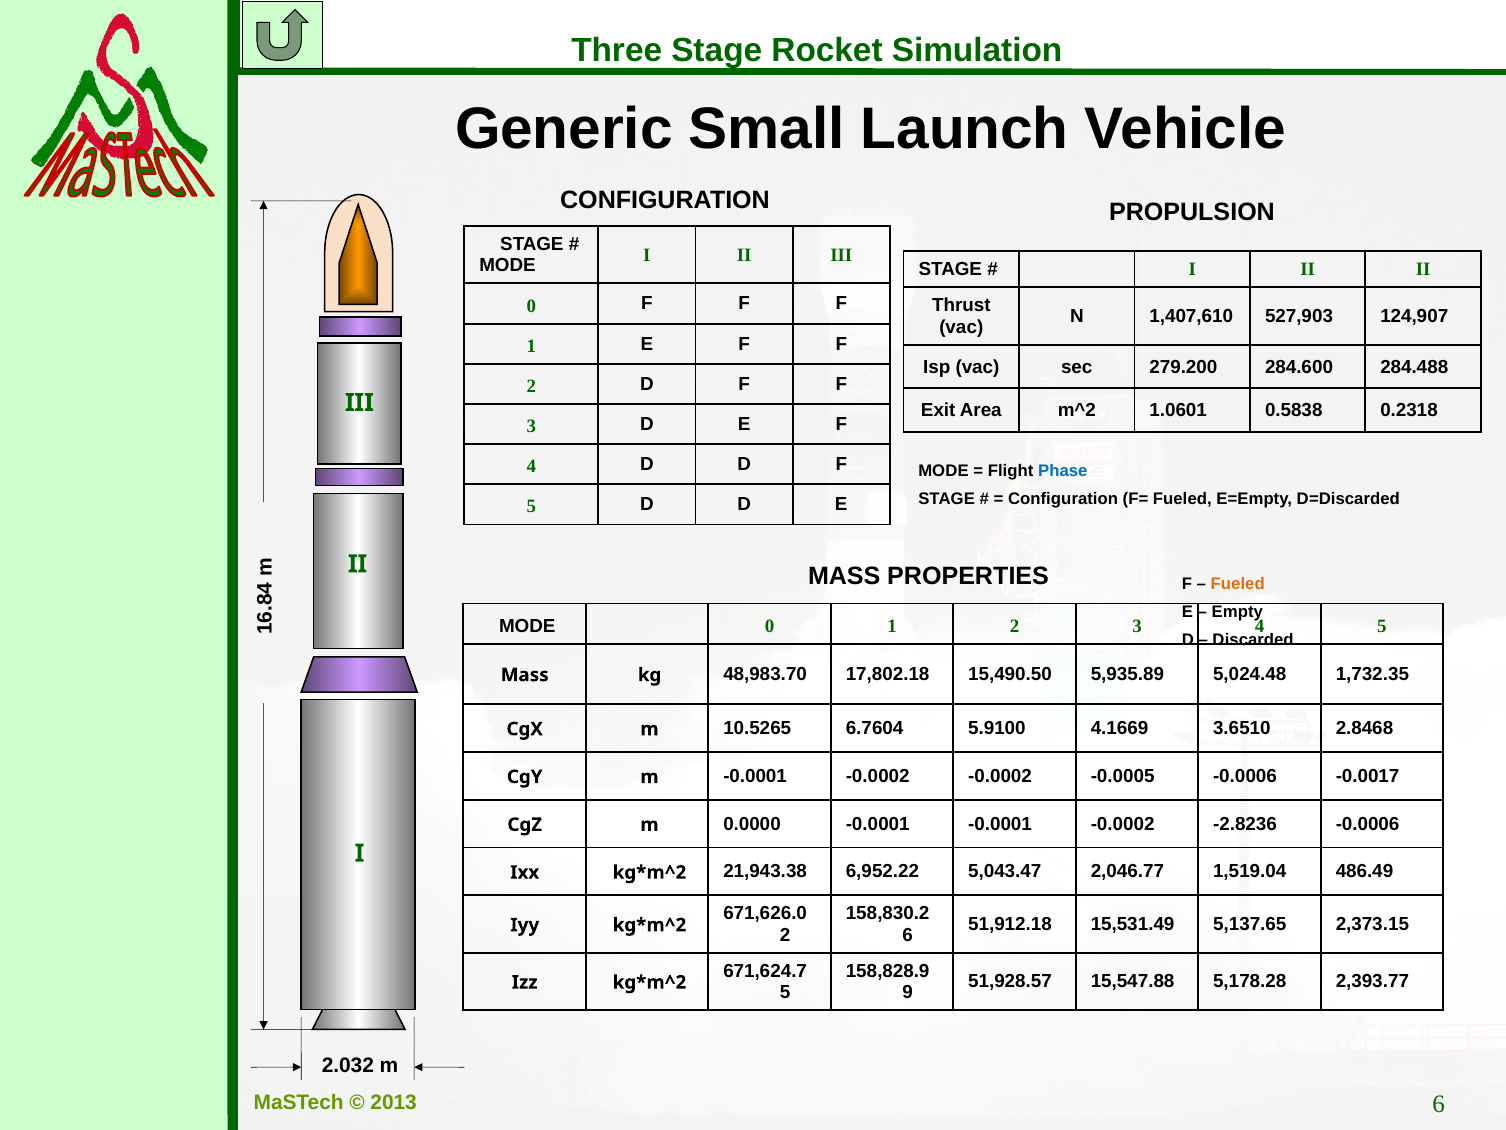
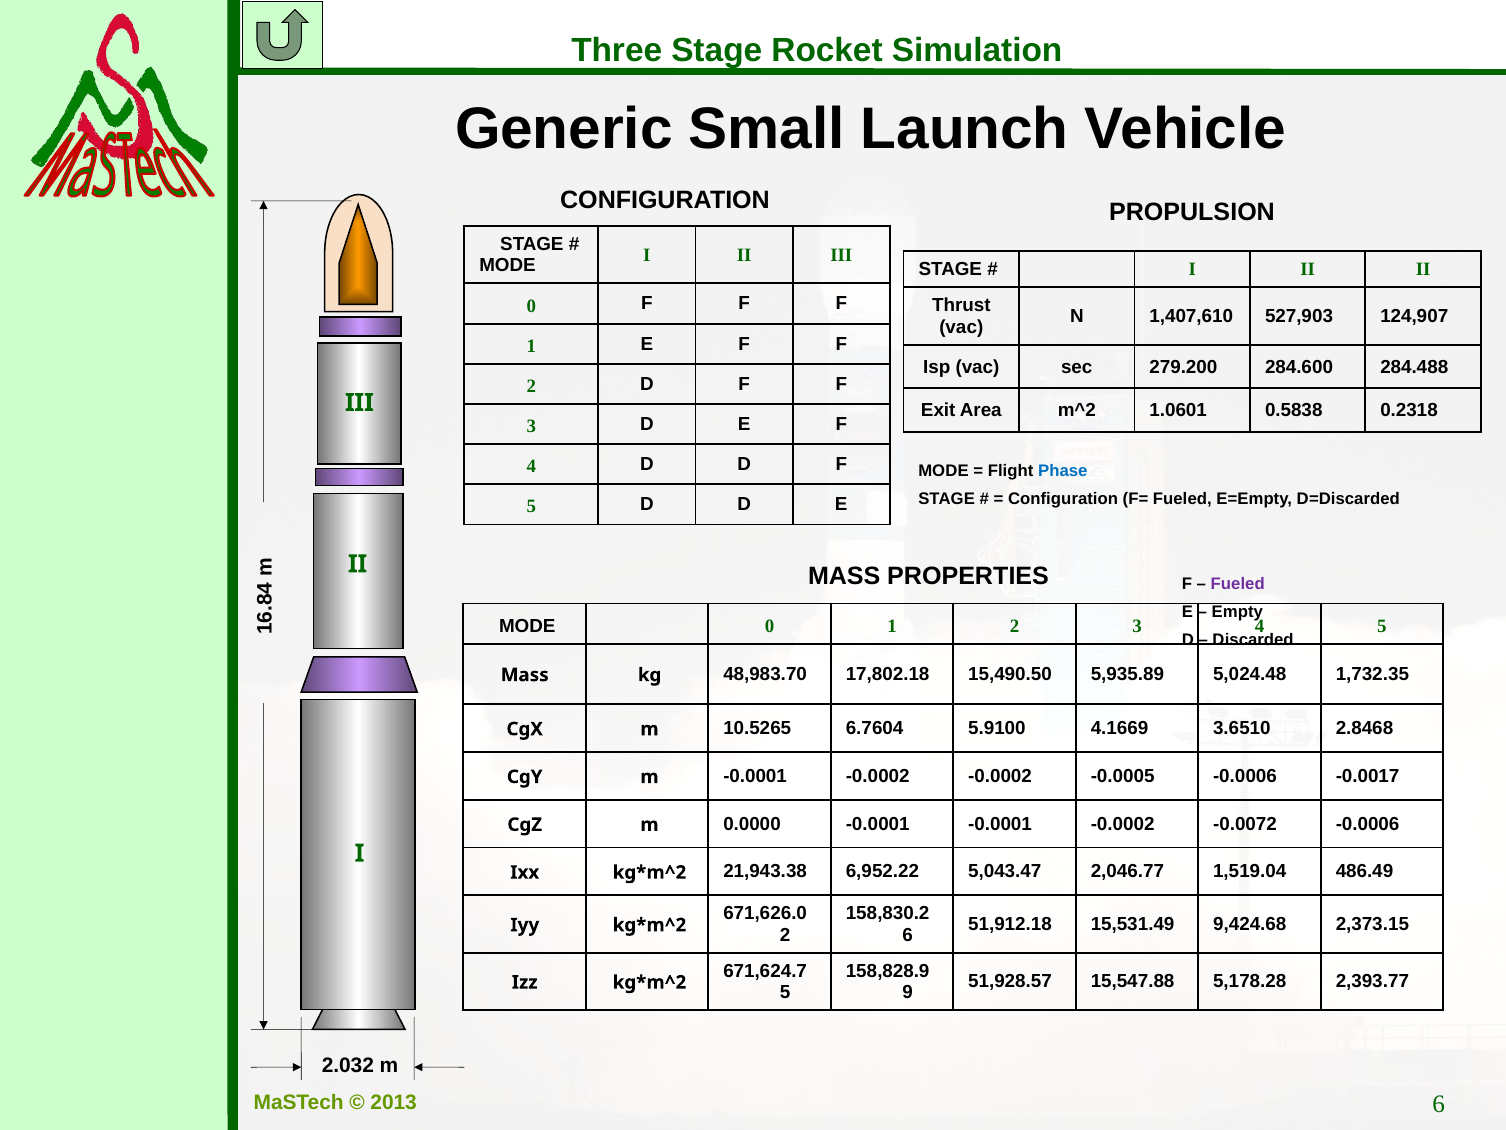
Fueled at (1238, 583) colour: orange -> purple
-2.8236: -2.8236 -> -0.0072
5,137.65: 5,137.65 -> 9,424.68
